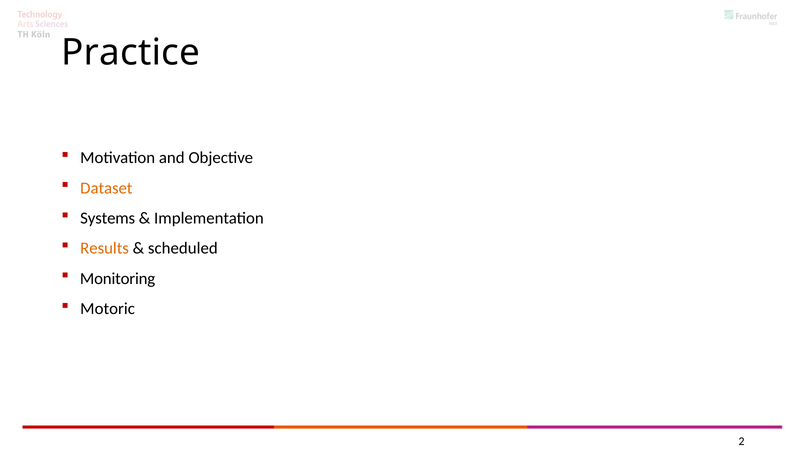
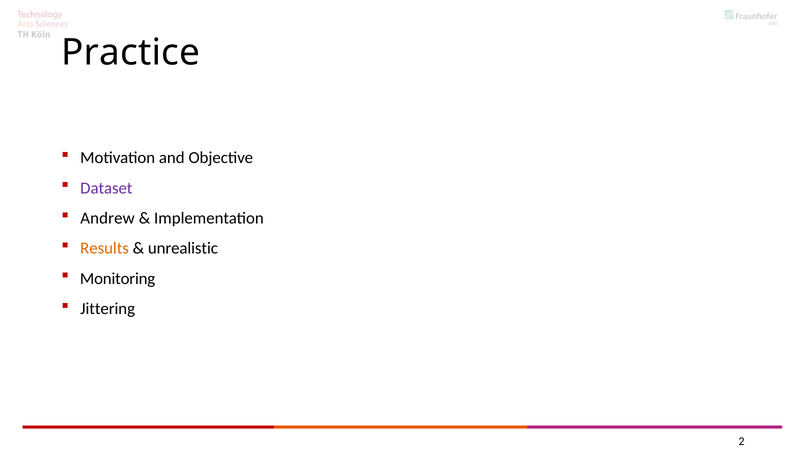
Dataset colour: orange -> purple
Systems: Systems -> Andrew
scheduled: scheduled -> unrealistic
Motoric: Motoric -> Jittering
